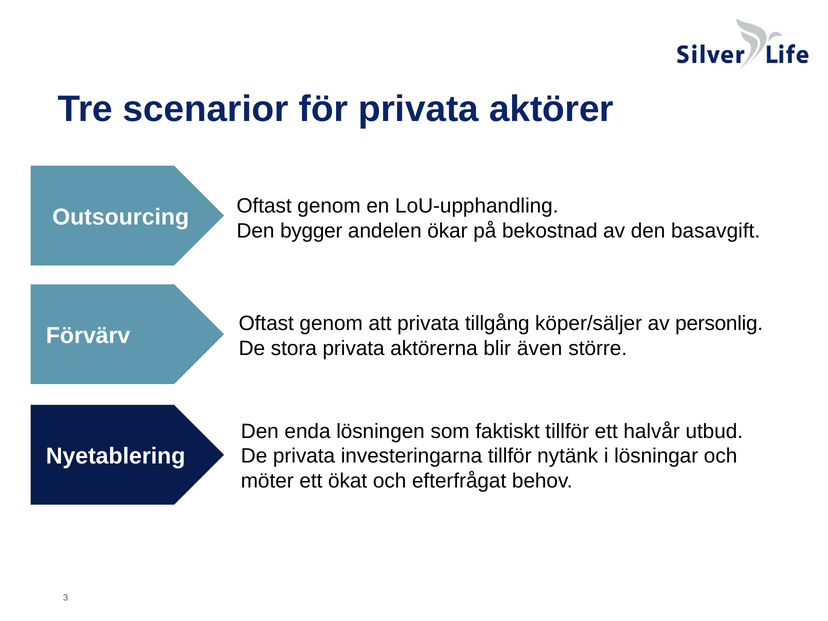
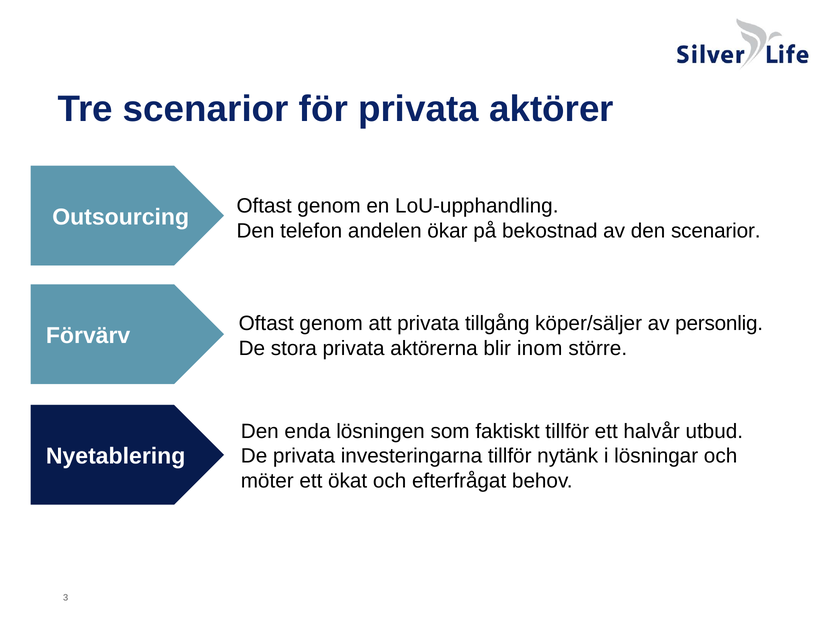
bygger: bygger -> telefon
den basavgift: basavgift -> scenarior
även: även -> inom
